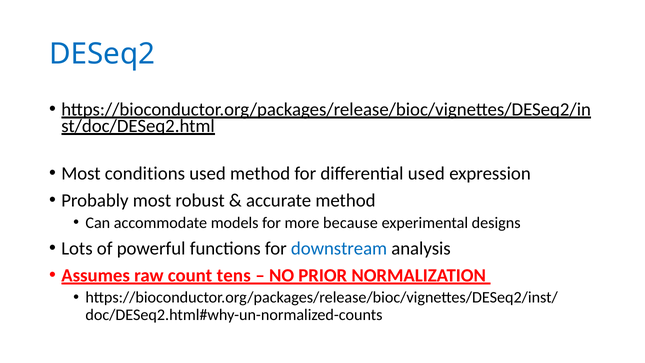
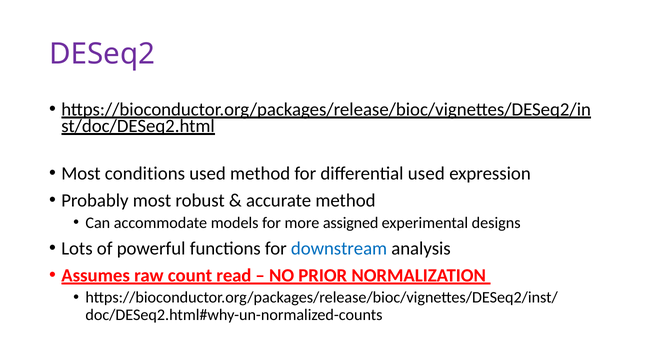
DESeq2 colour: blue -> purple
because: because -> assigned
tens: tens -> read
